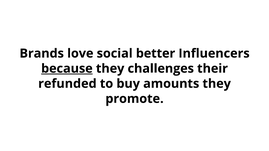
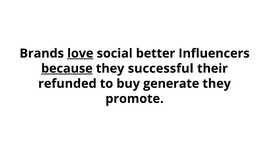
love underline: none -> present
challenges: challenges -> successful
amounts: amounts -> generate
